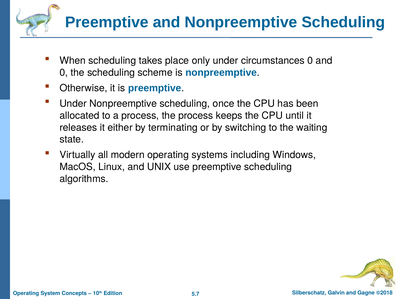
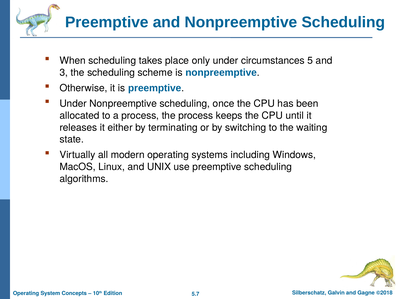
circumstances 0: 0 -> 5
0 at (64, 73): 0 -> 3
